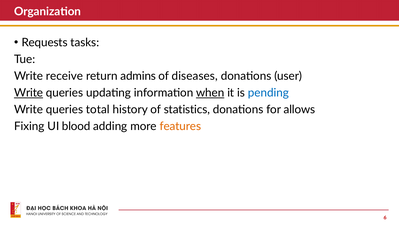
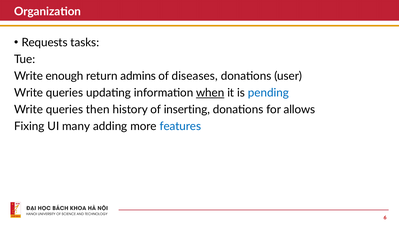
receive: receive -> enough
Write at (29, 93) underline: present -> none
total: total -> then
statistics: statistics -> inserting
blood: blood -> many
features colour: orange -> blue
